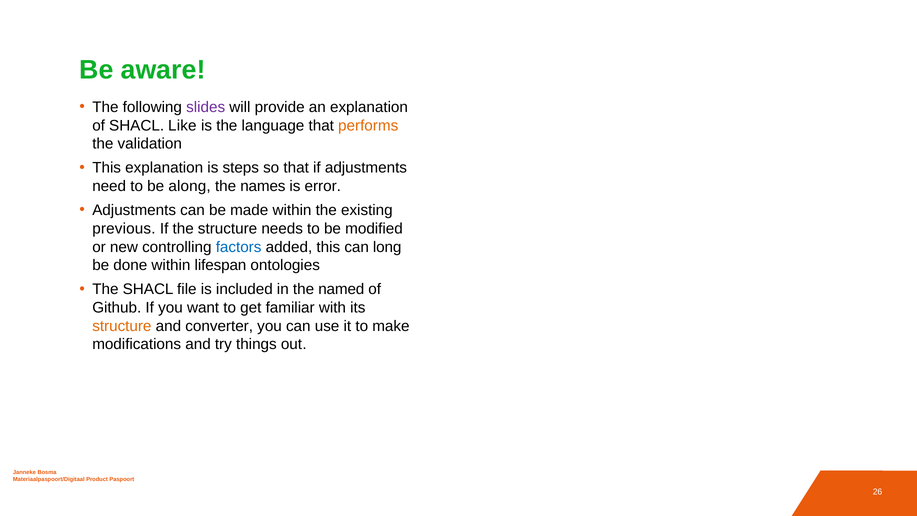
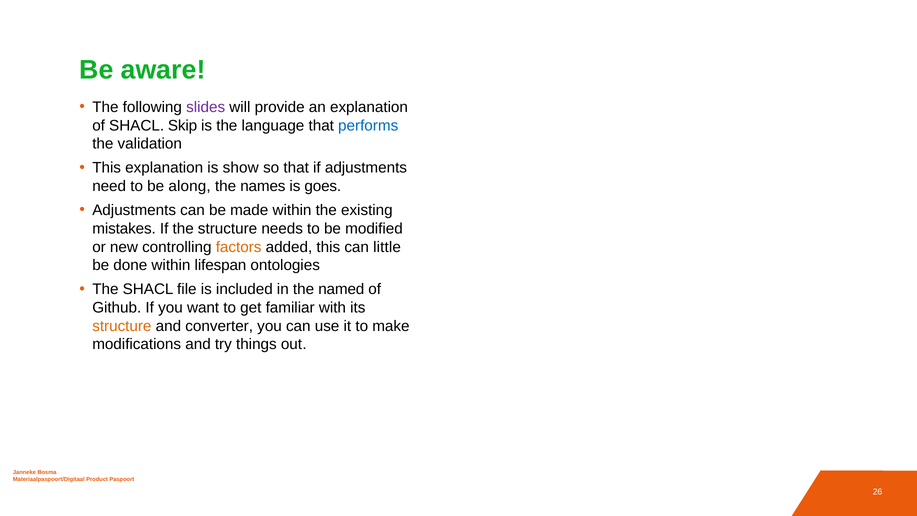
Like: Like -> Skip
performs colour: orange -> blue
steps: steps -> show
error: error -> goes
previous: previous -> mistakes
factors colour: blue -> orange
long: long -> little
